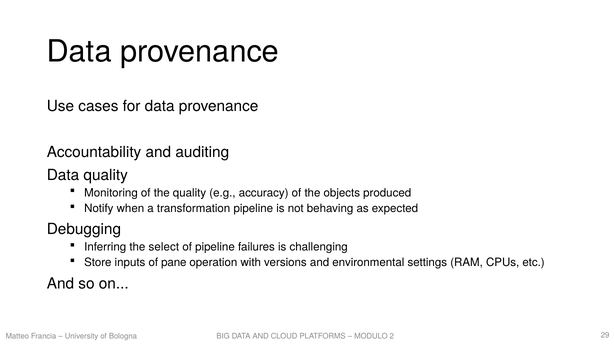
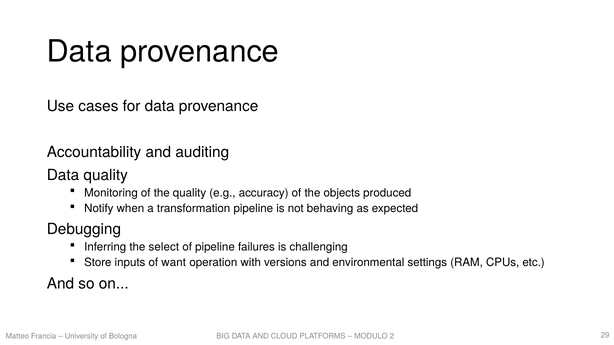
pane: pane -> want
